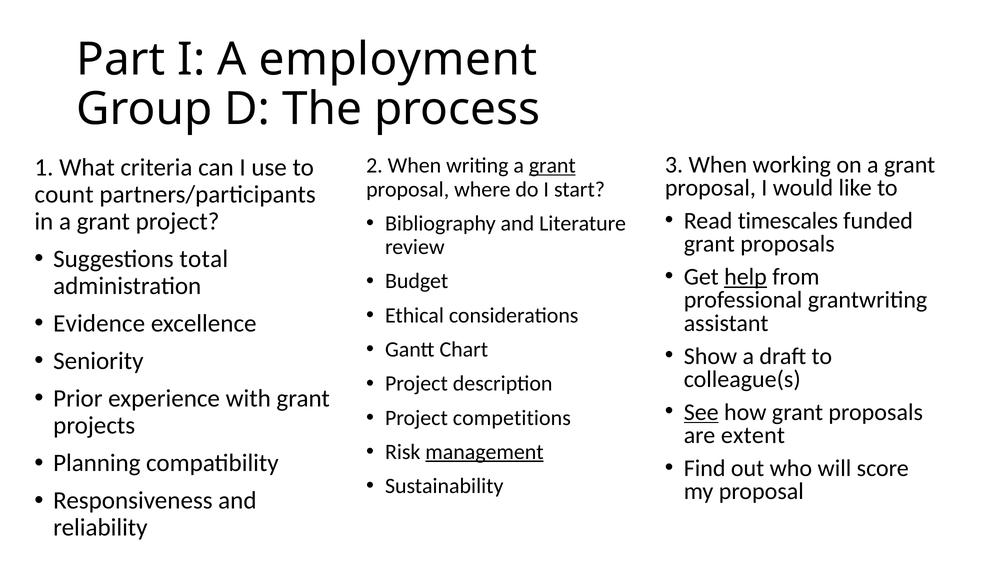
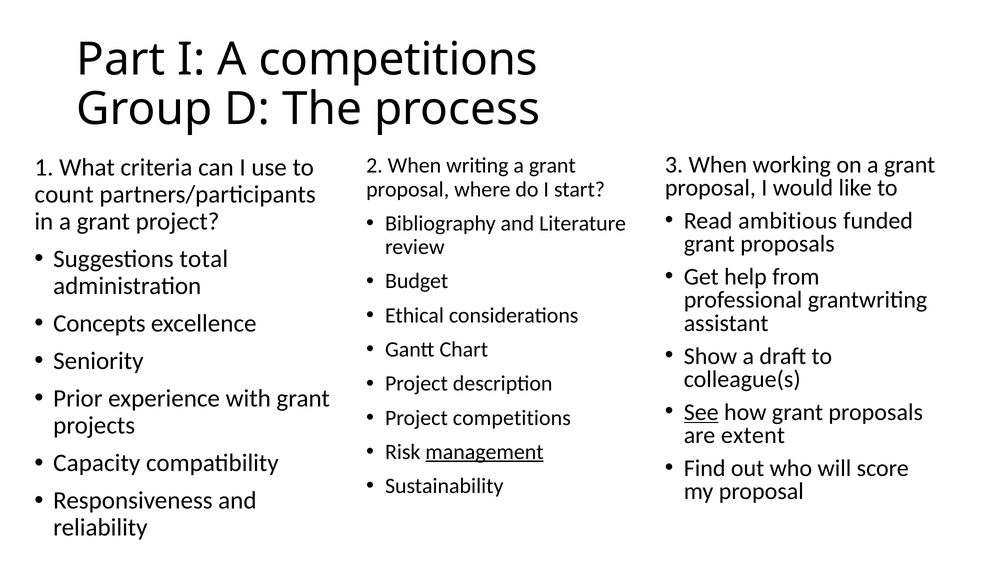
A employment: employment -> competitions
grant at (552, 166) underline: present -> none
timescales: timescales -> ambitious
help underline: present -> none
Evidence: Evidence -> Concepts
Planning: Planning -> Capacity
